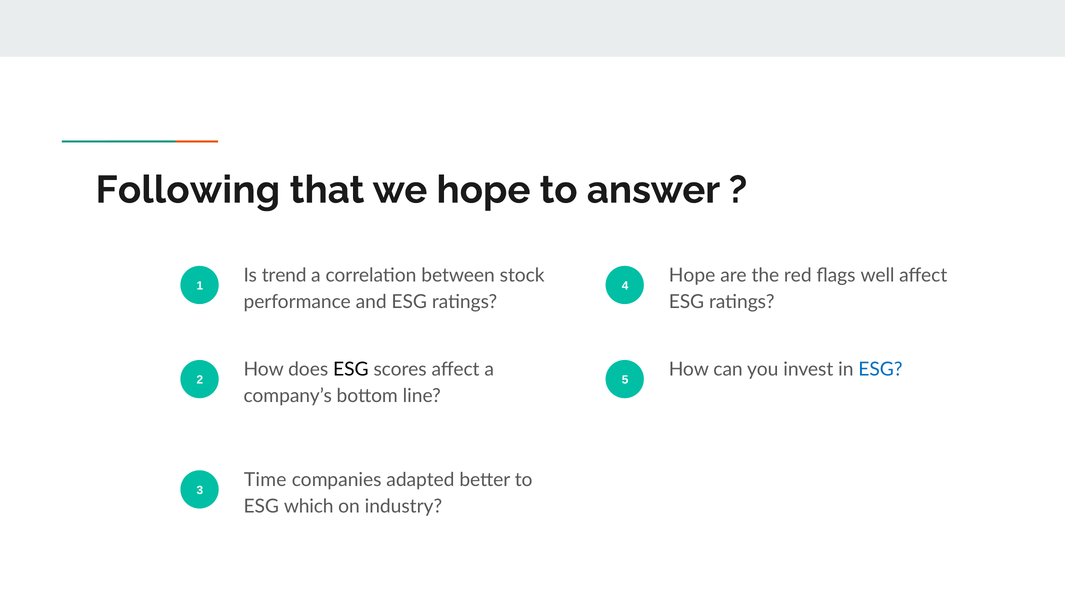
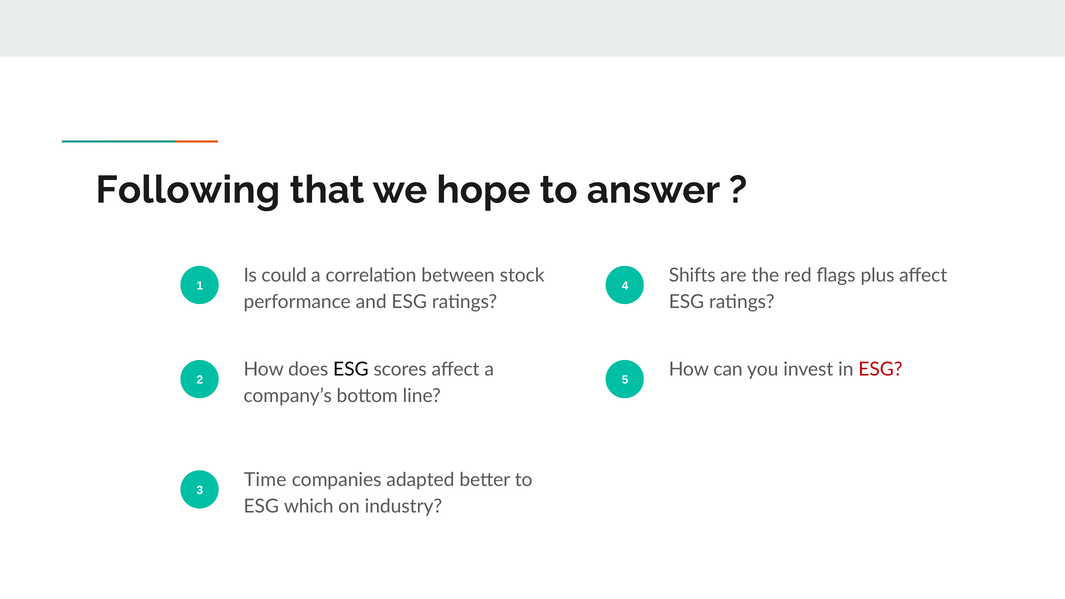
Hope at (692, 275): Hope -> Shifts
well: well -> plus
trend: trend -> could
ESG at (880, 370) colour: blue -> red
